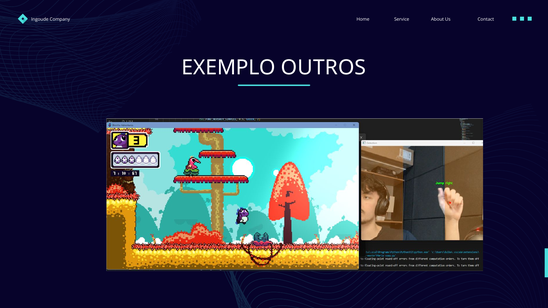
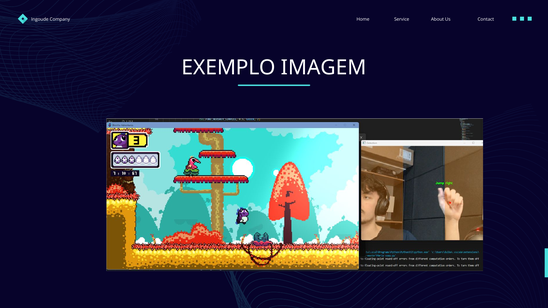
OUTROS: OUTROS -> IMAGEM
